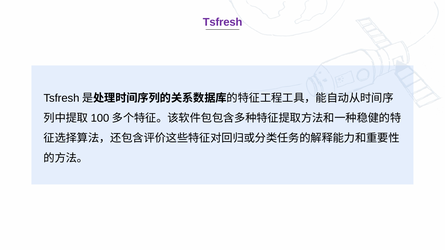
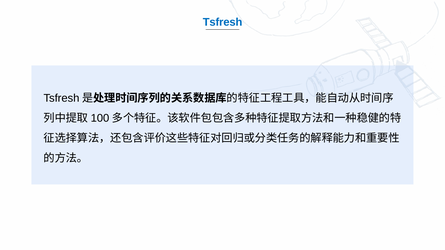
Tsfresh colour: purple -> blue
